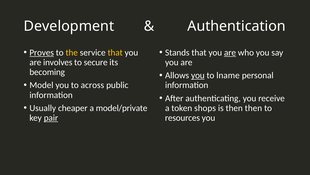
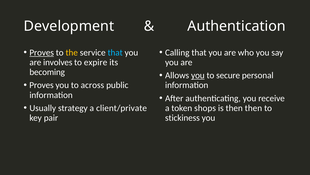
that at (115, 52) colour: yellow -> light blue
Stands: Stands -> Calling
are at (230, 52) underline: present -> none
secure: secure -> expire
lname: lname -> secure
Model at (41, 85): Model -> Proves
cheaper: cheaper -> strategy
model/private: model/private -> client/private
pair underline: present -> none
resources: resources -> stickiness
